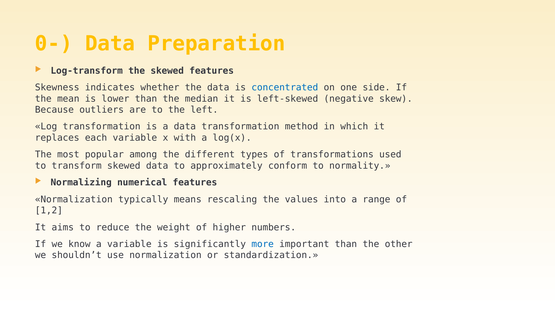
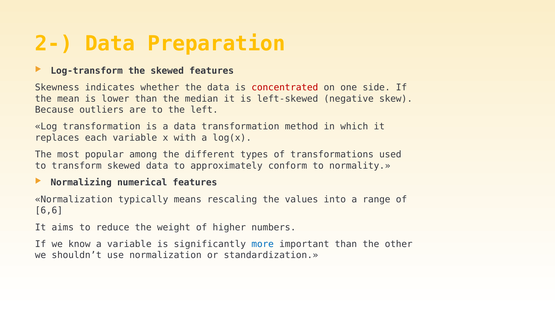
0-: 0- -> 2-
concentrated colour: blue -> red
1,2: 1,2 -> 6,6
